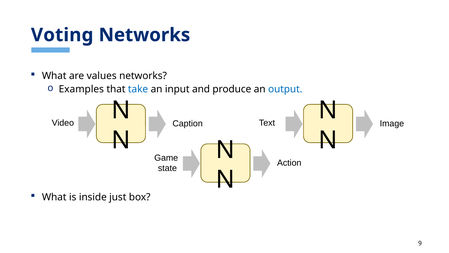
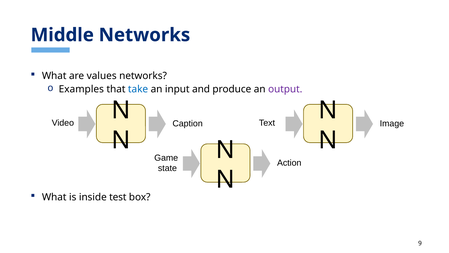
Voting: Voting -> Middle
output colour: blue -> purple
just: just -> test
